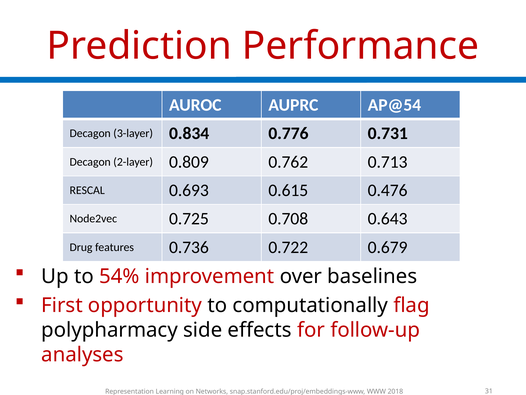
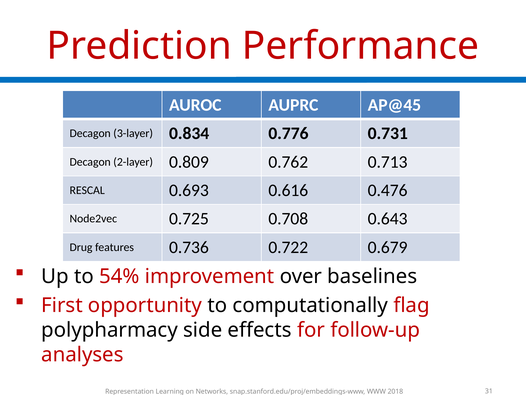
AP@54: AP@54 -> AP@45
0.615: 0.615 -> 0.616
